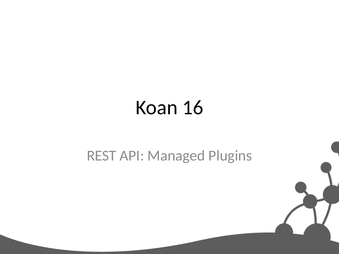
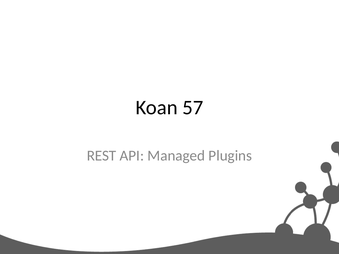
16: 16 -> 57
